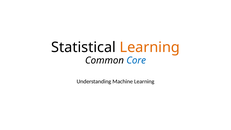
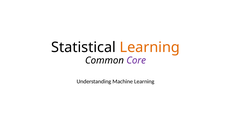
Core colour: blue -> purple
